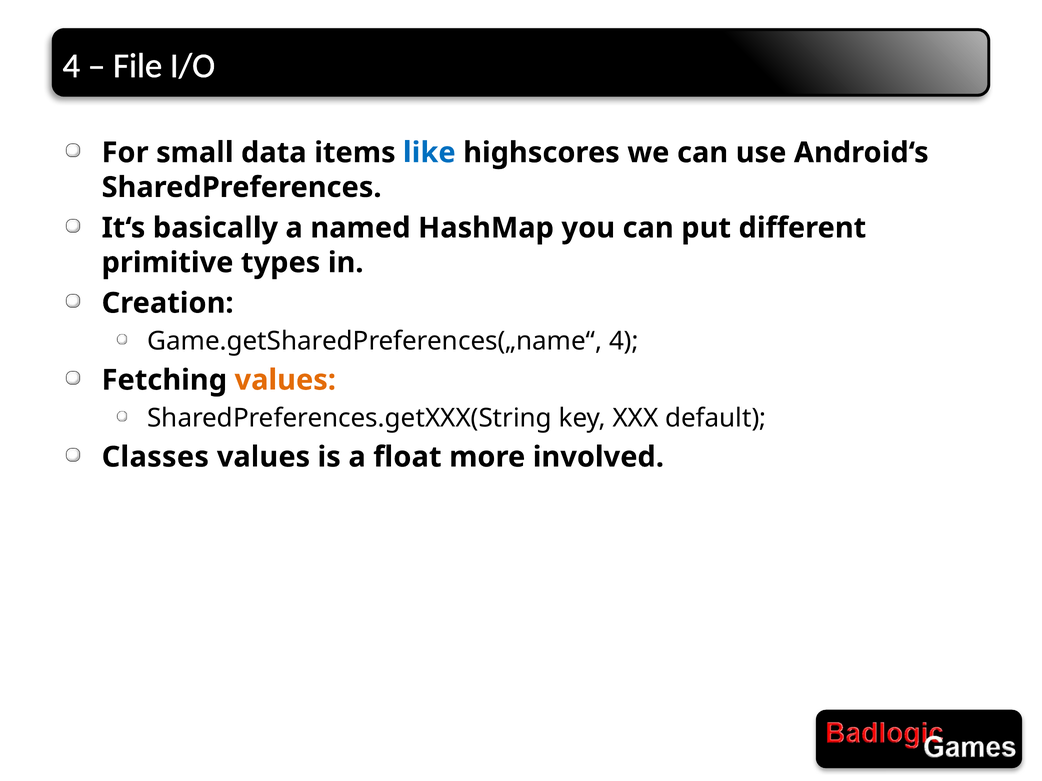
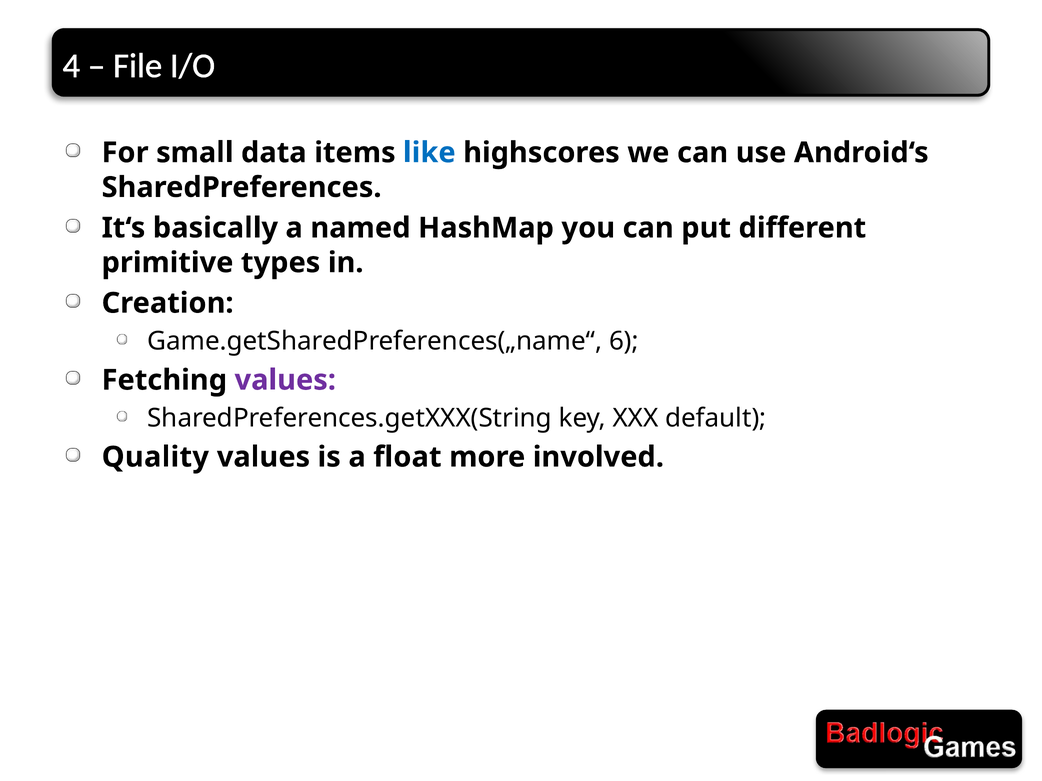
Game.getSharedPreferences(„name“ 4: 4 -> 6
values at (285, 380) colour: orange -> purple
Classes: Classes -> Quality
